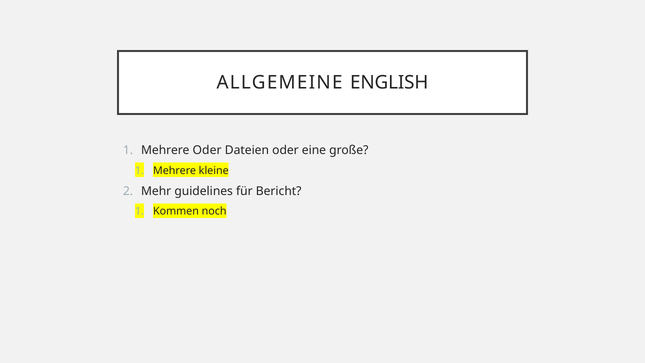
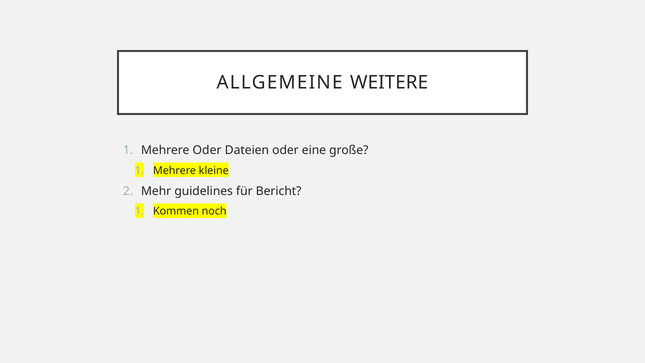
ENGLISH: ENGLISH -> WEITERE
